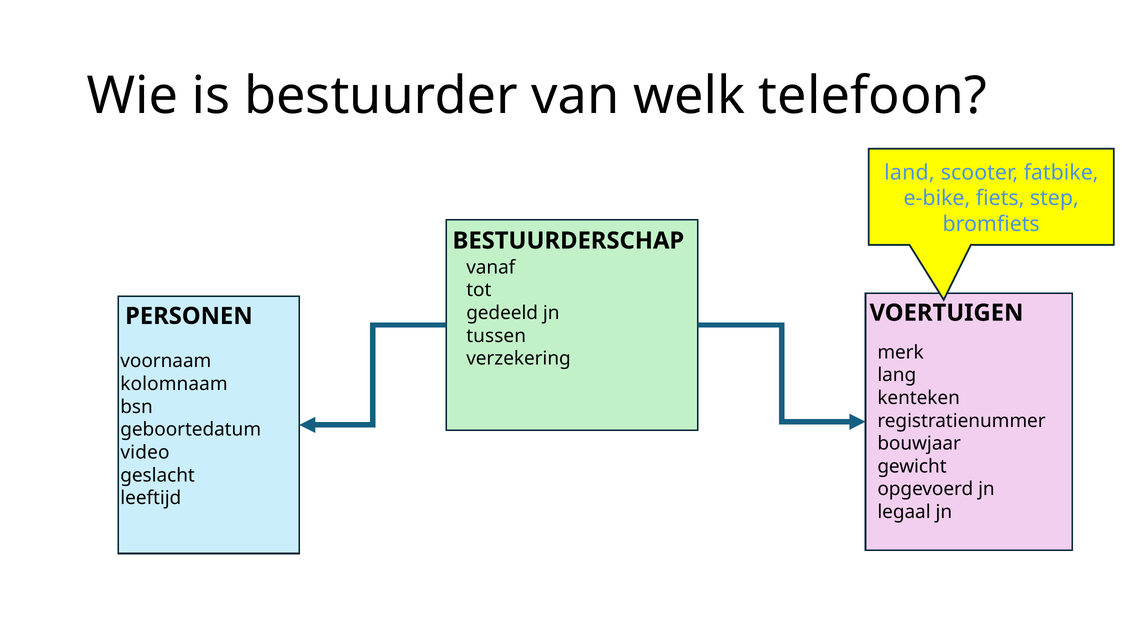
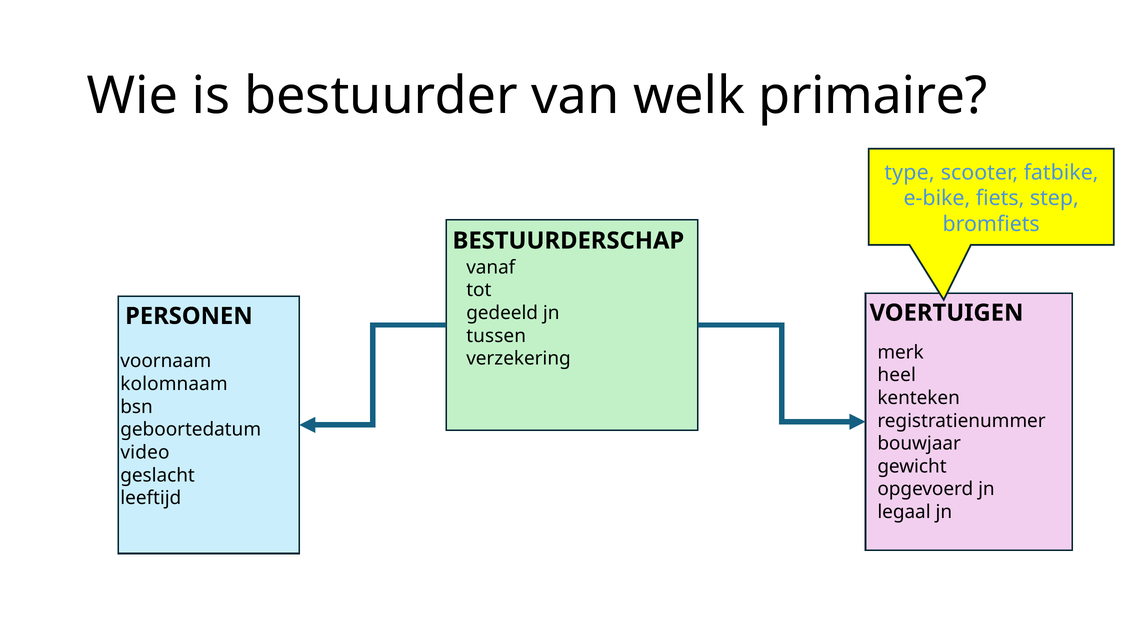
telefoon: telefoon -> primaire
land: land -> type
lang: lang -> heel
